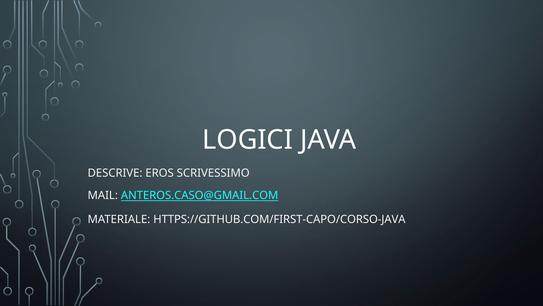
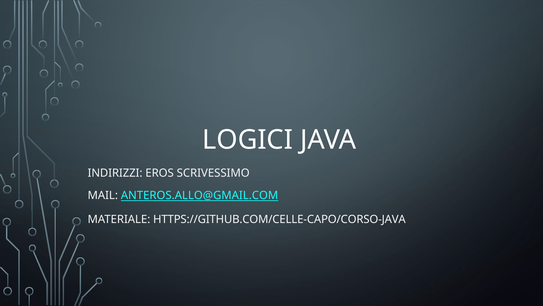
DESCRIVE: DESCRIVE -> INDIRIZZI
ANTEROS.CASO@GMAIL.COM: ANTEROS.CASO@GMAIL.COM -> ANTEROS.ALLO@GMAIL.COM
HTTPS://GITHUB.COM/FIRST-CAPO/CORSO-JAVA: HTTPS://GITHUB.COM/FIRST-CAPO/CORSO-JAVA -> HTTPS://GITHUB.COM/CELLE-CAPO/CORSO-JAVA
